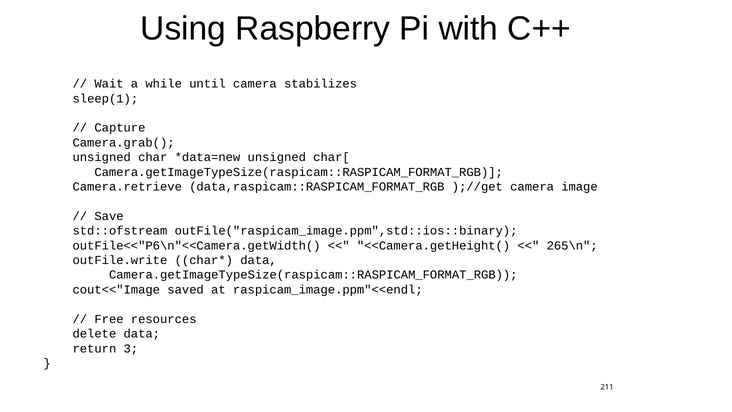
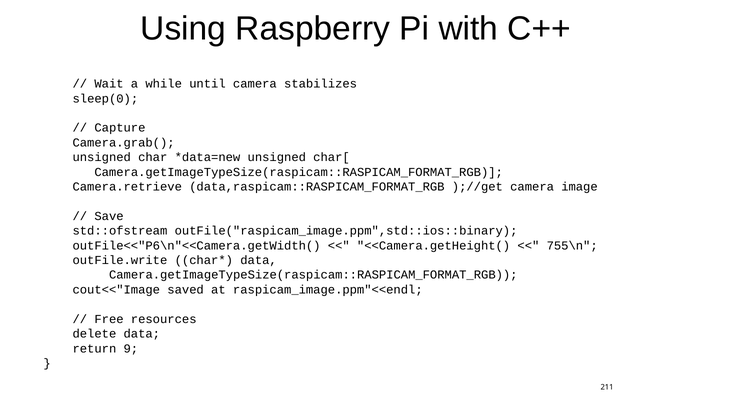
sleep(1: sleep(1 -> sleep(0
265\n: 265\n -> 755\n
3: 3 -> 9
